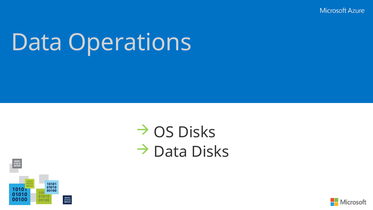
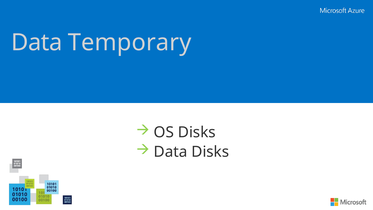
Operations: Operations -> Temporary
